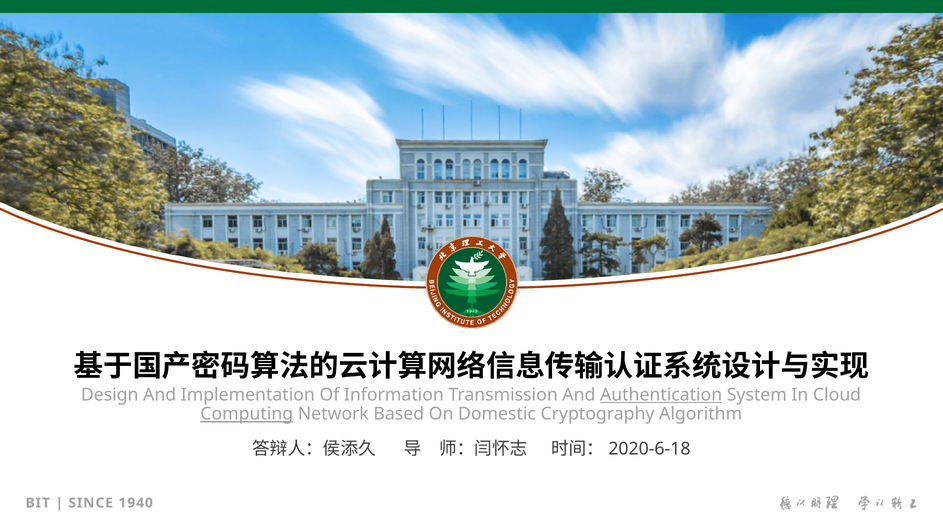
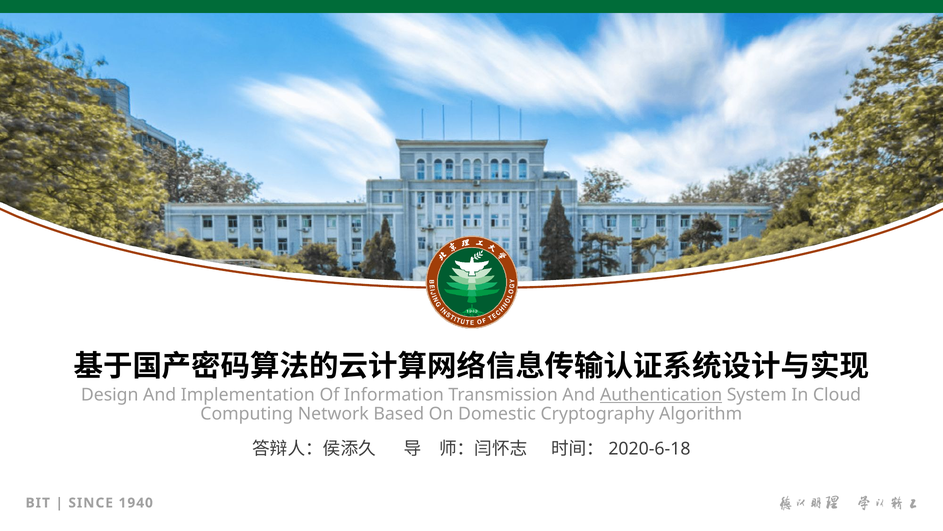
Computing underline: present -> none
